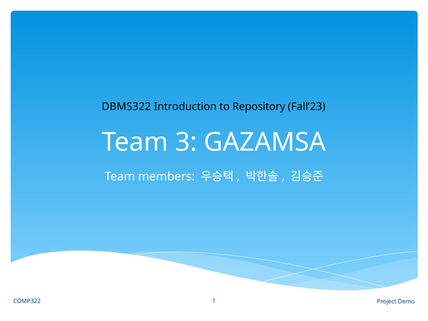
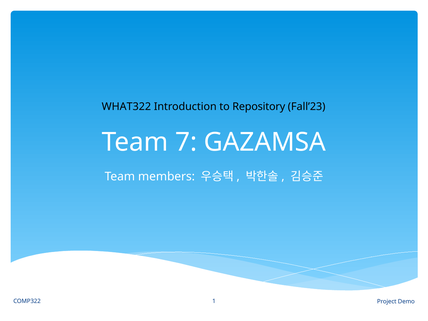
DBMS322: DBMS322 -> WHAT322
3: 3 -> 7
